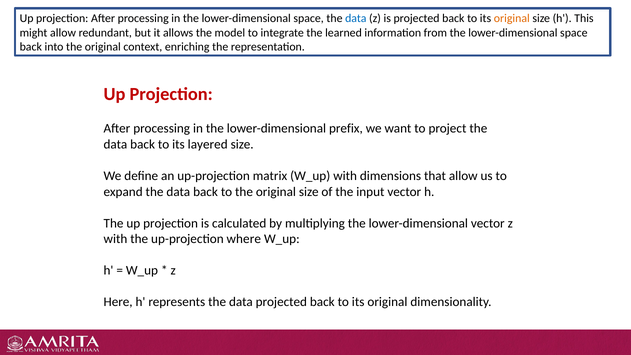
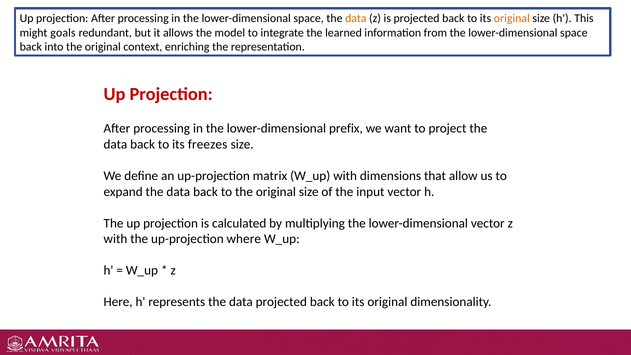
data at (356, 19) colour: blue -> orange
might allow: allow -> goals
layered: layered -> freezes
